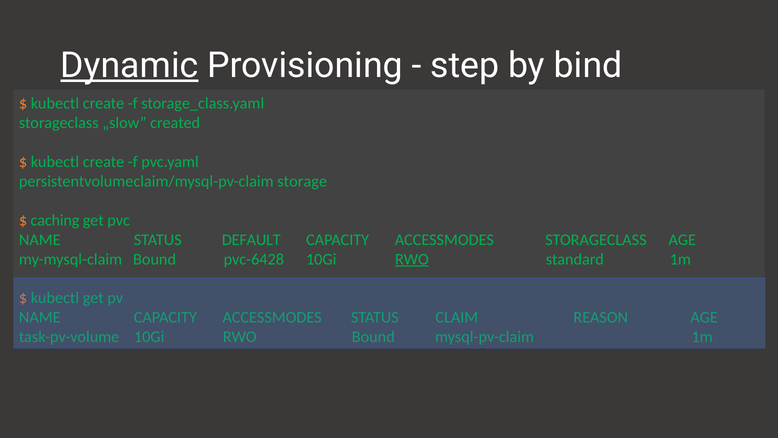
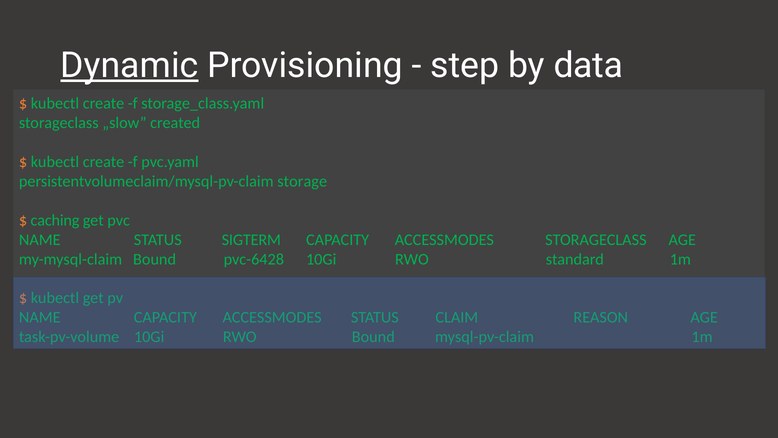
bind: bind -> data
DEFAULT: DEFAULT -> SIGTERM
RWO at (412, 259) underline: present -> none
